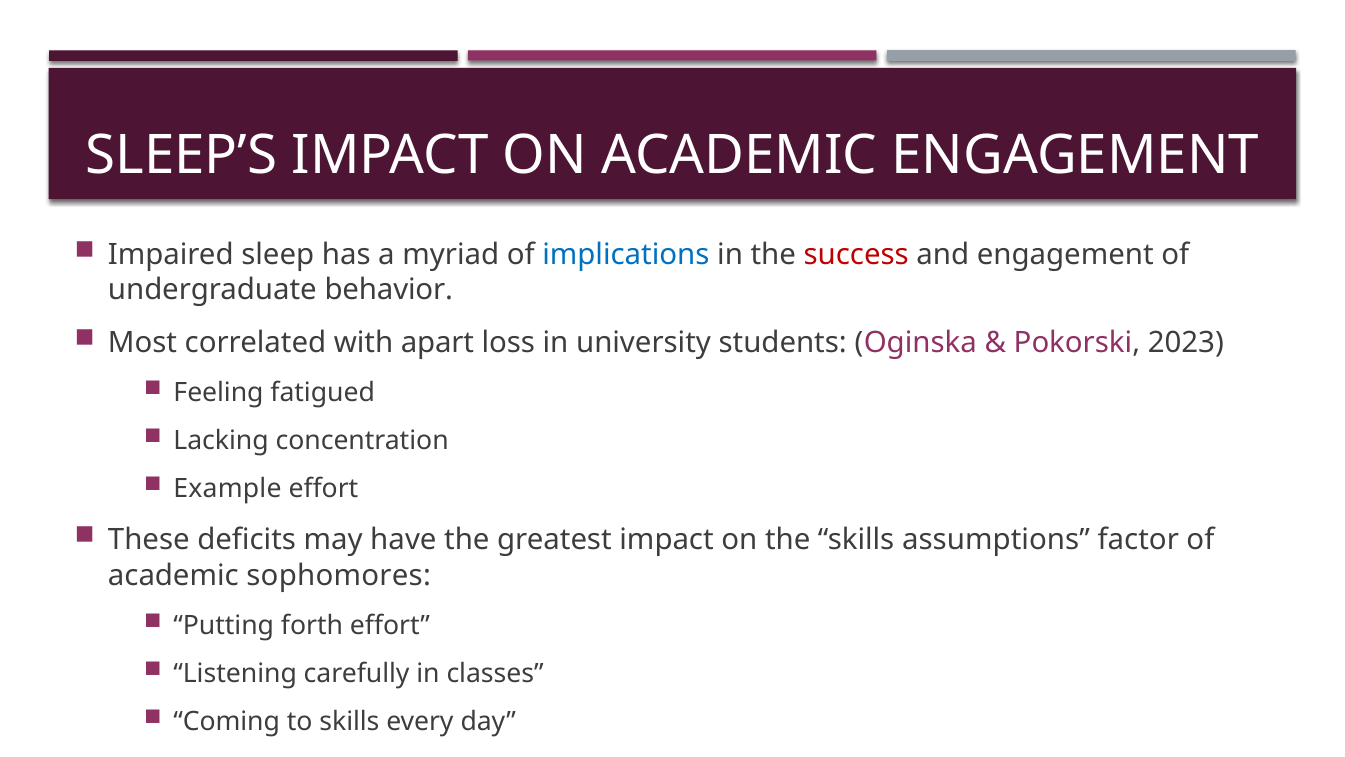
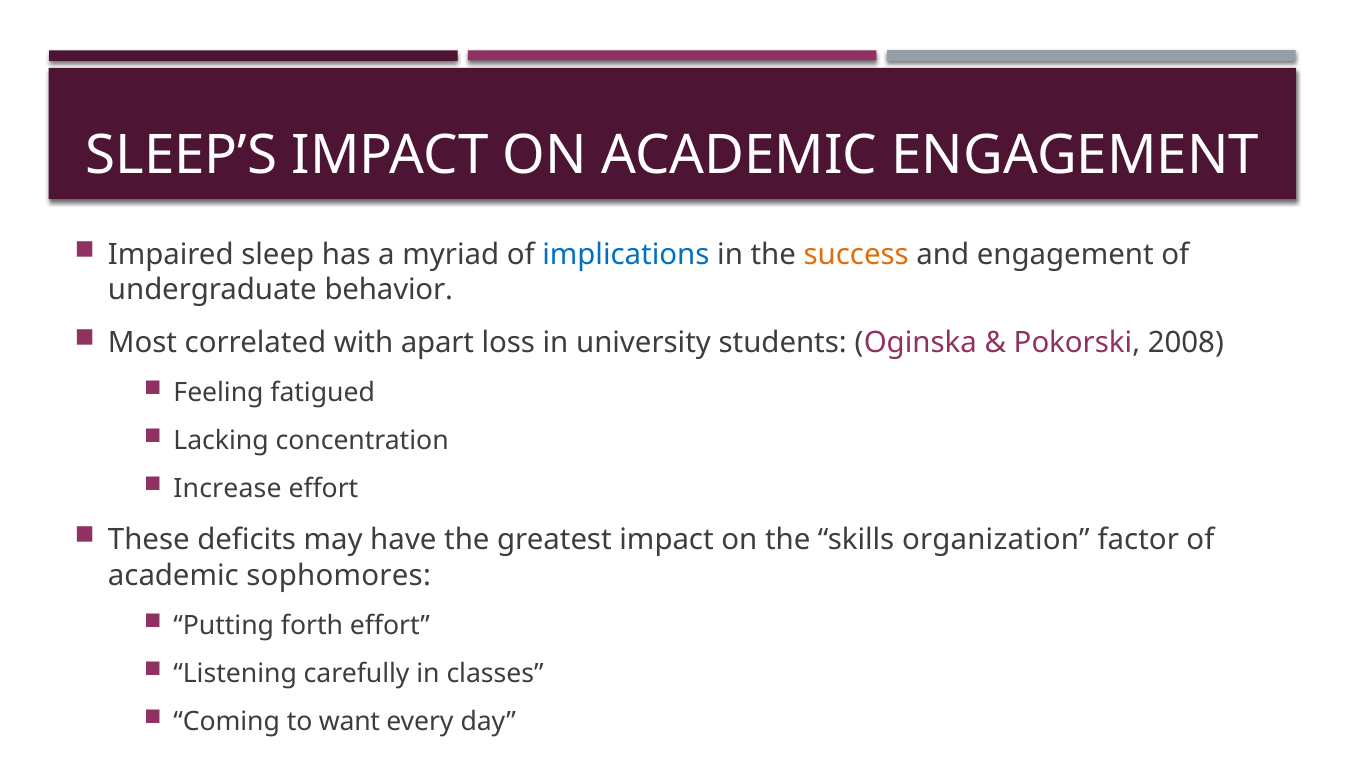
success colour: red -> orange
2023: 2023 -> 2008
Example: Example -> Increase
assumptions: assumptions -> organization
to skills: skills -> want
